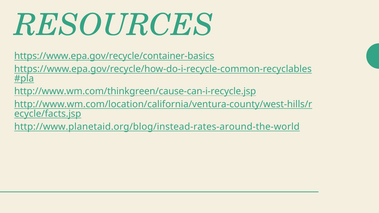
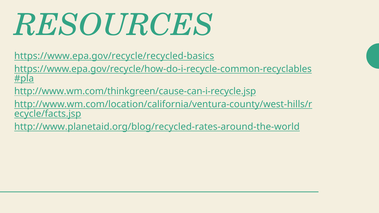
https://www.epa.gov/recycle/container-basics: https://www.epa.gov/recycle/container-basics -> https://www.epa.gov/recycle/recycled-basics
http://www.planetaid.org/blog/instead-rates-around-the-world: http://www.planetaid.org/blog/instead-rates-around-the-world -> http://www.planetaid.org/blog/recycled-rates-around-the-world
